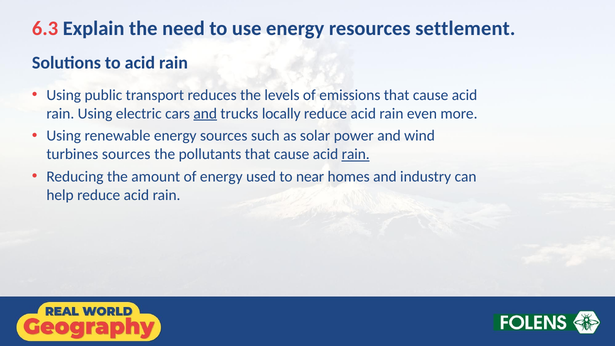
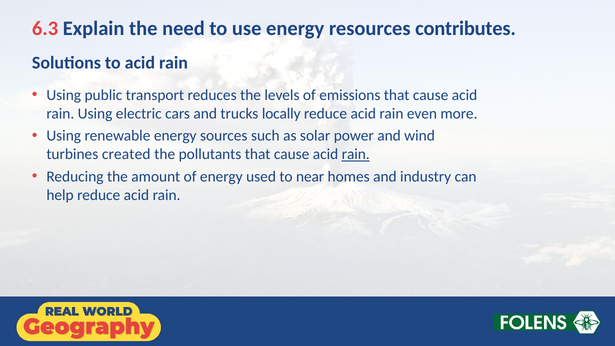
settlement: settlement -> contributes
and at (205, 114) underline: present -> none
turbines sources: sources -> created
